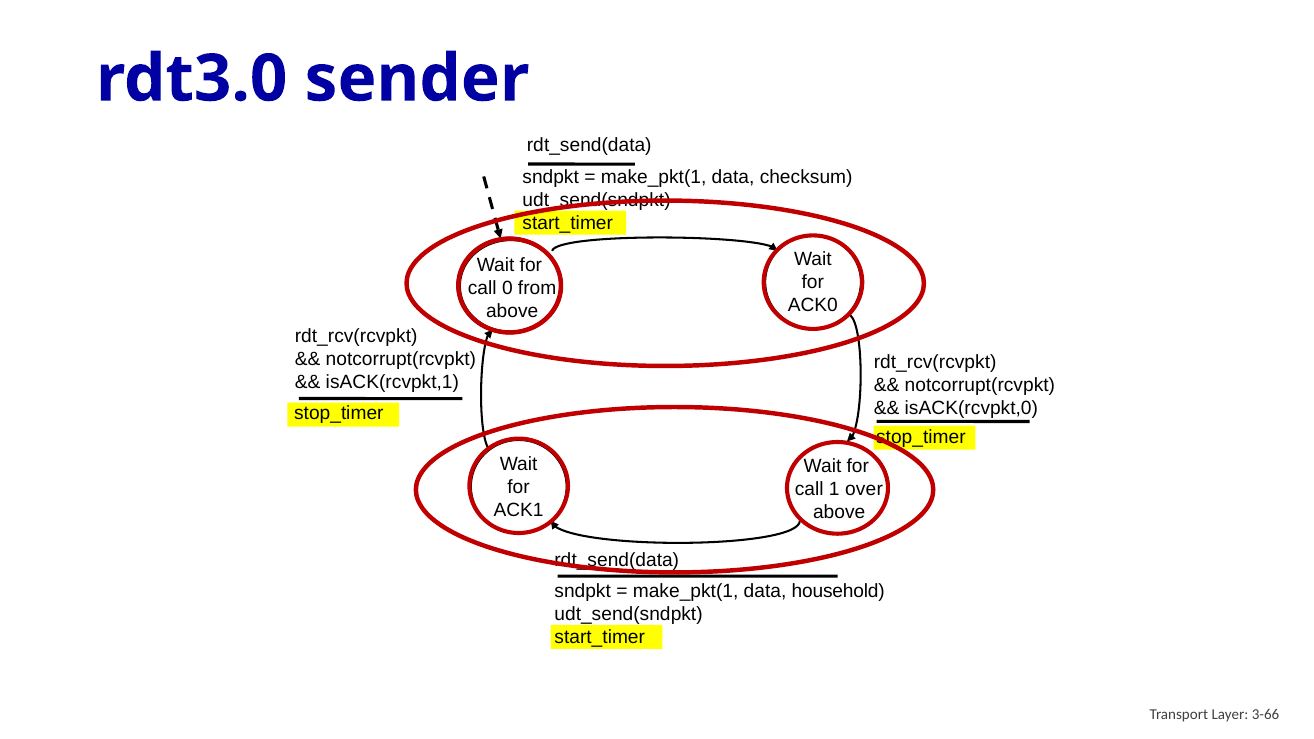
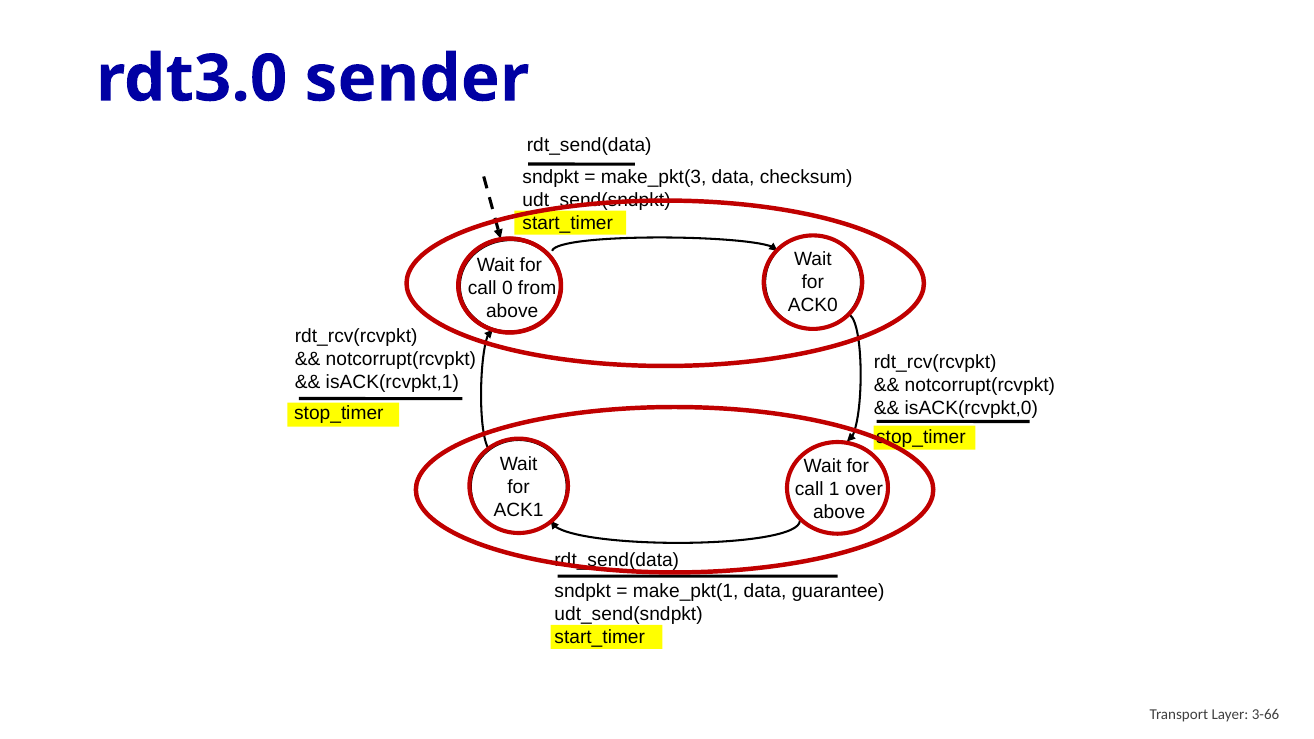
make_pkt(1 at (654, 177): make_pkt(1 -> make_pkt(3
household: household -> guarantee
